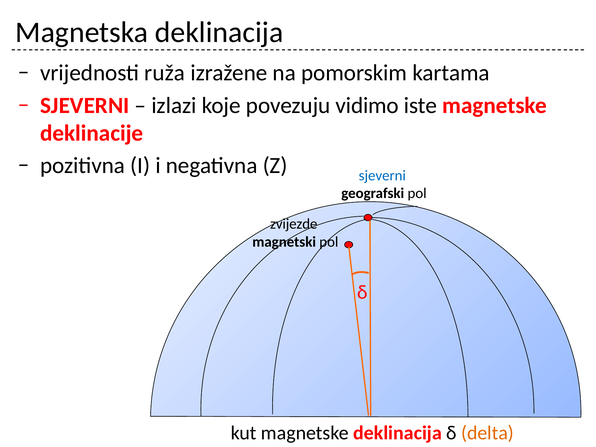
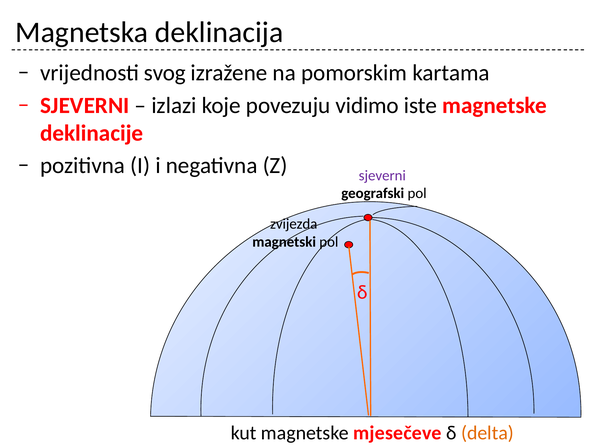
ruža: ruža -> svog
sjeverni at (382, 176) colour: blue -> purple
zvijezde: zvijezde -> zvijezda
magnetske deklinacija: deklinacija -> mjesečeve
